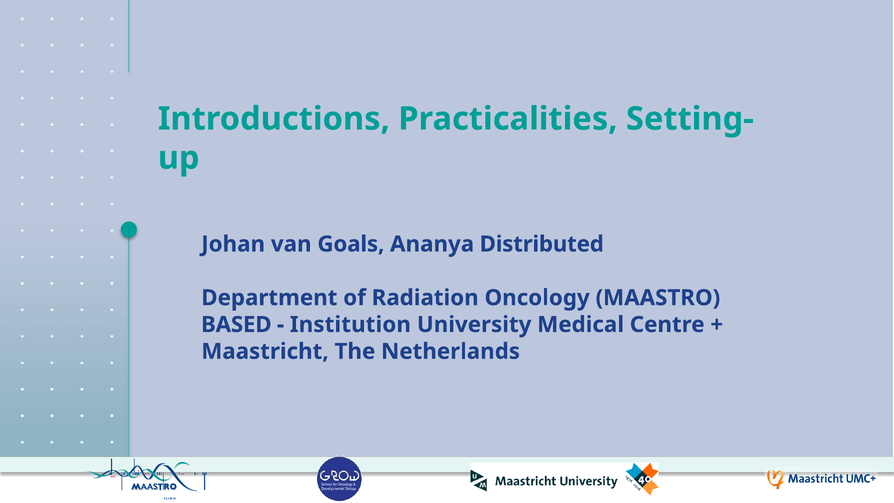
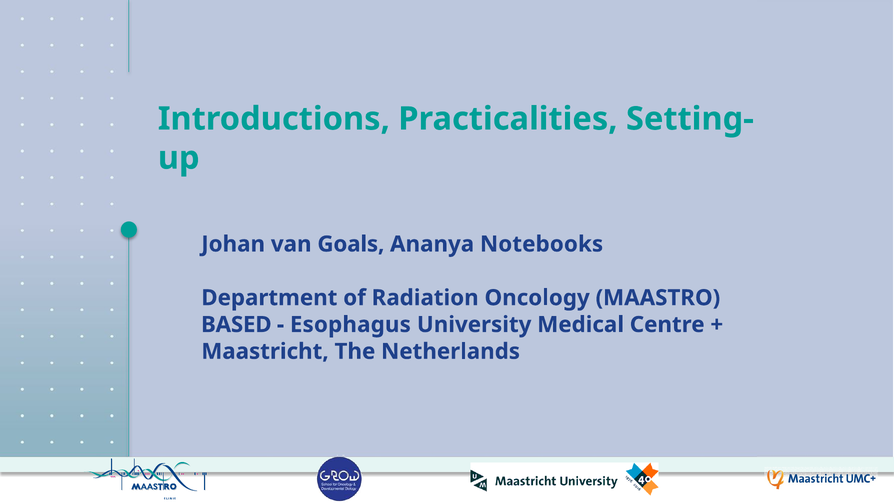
Distributed: Distributed -> Notebooks
Institution: Institution -> Esophagus
